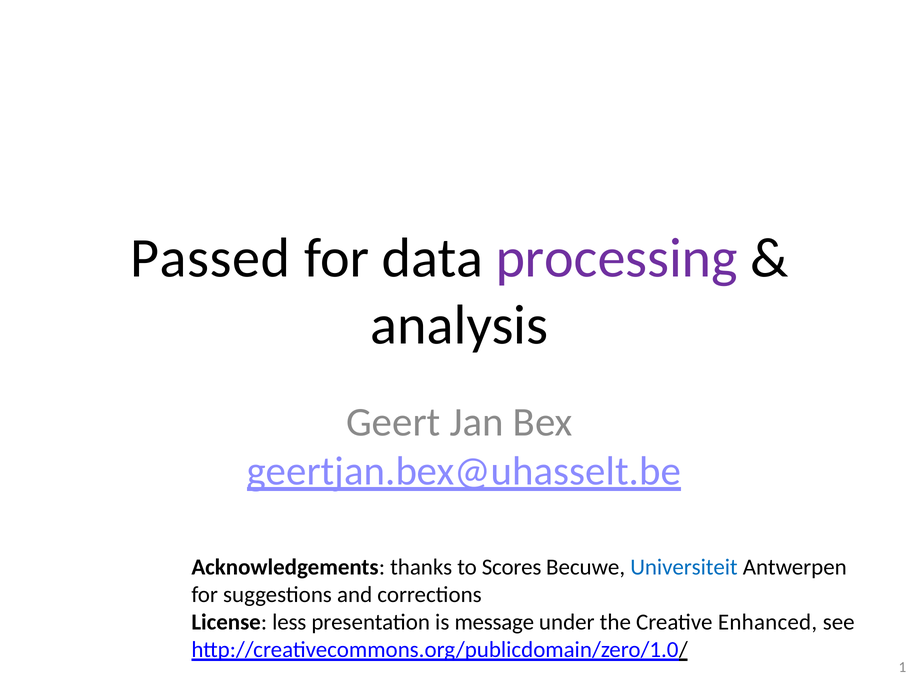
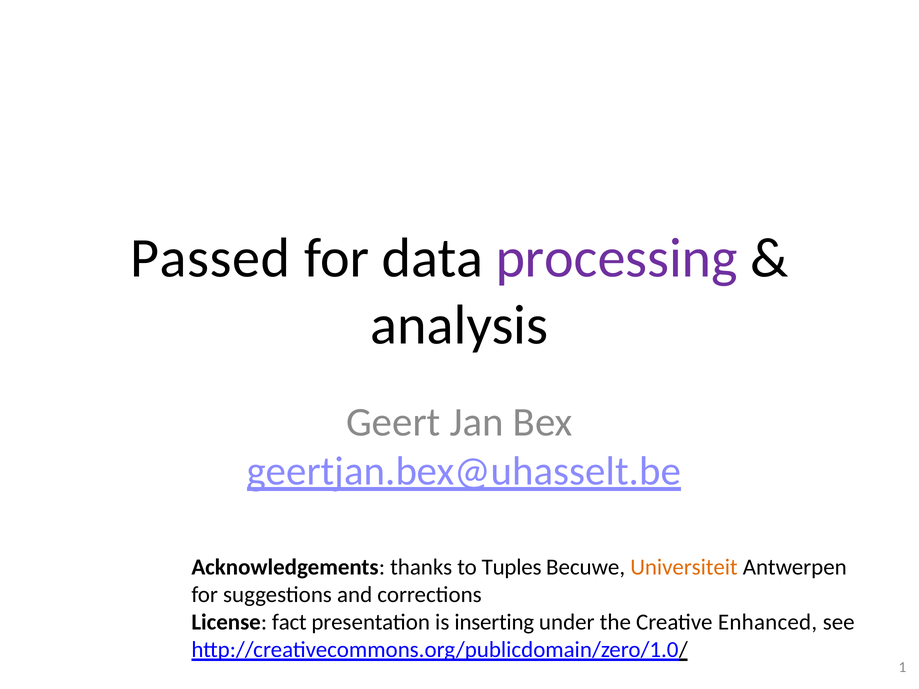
Scores: Scores -> Tuples
Universiteit colour: blue -> orange
less: less -> fact
message: message -> inserting
